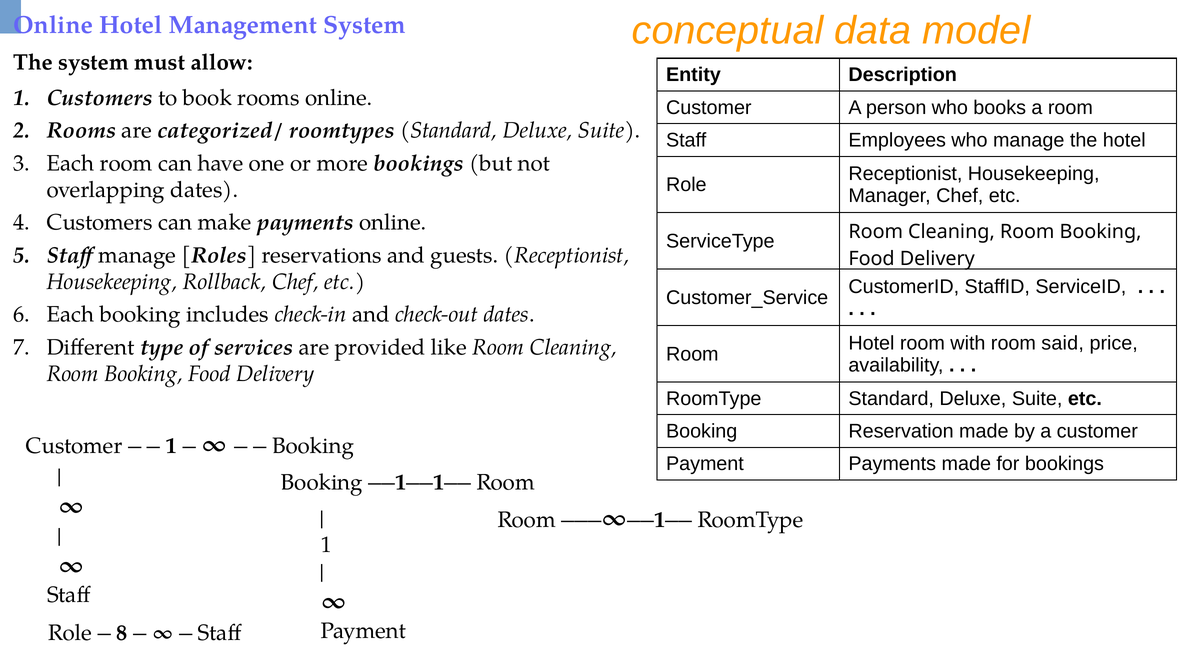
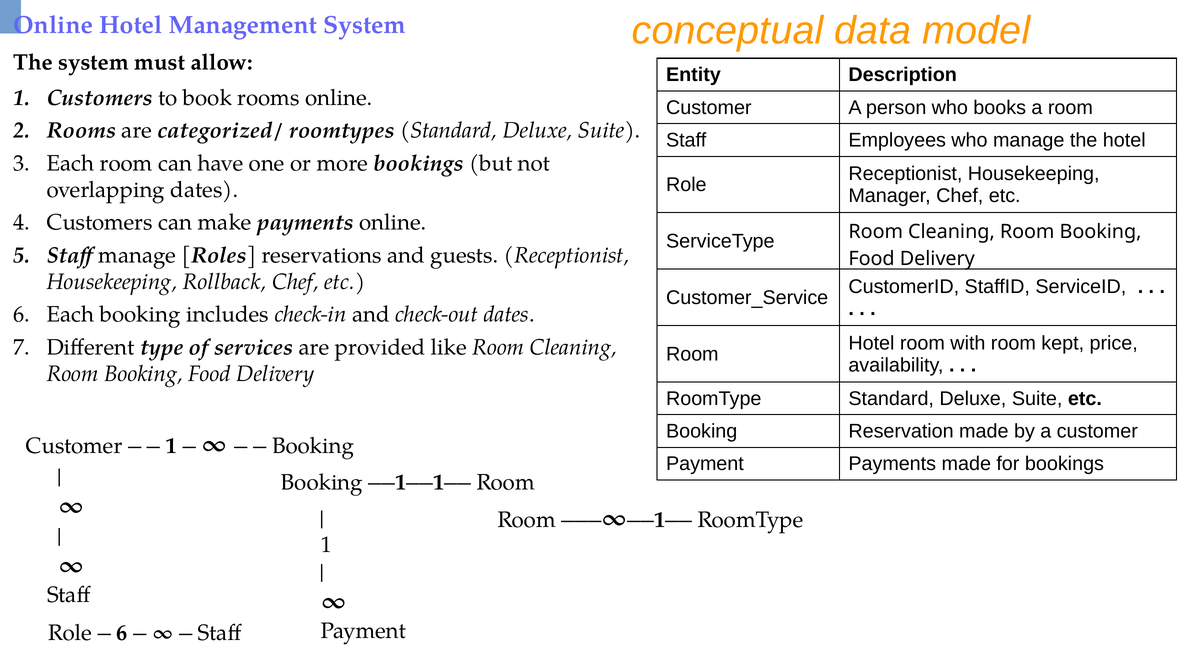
said: said -> kept
8 at (122, 633): 8 -> 6
